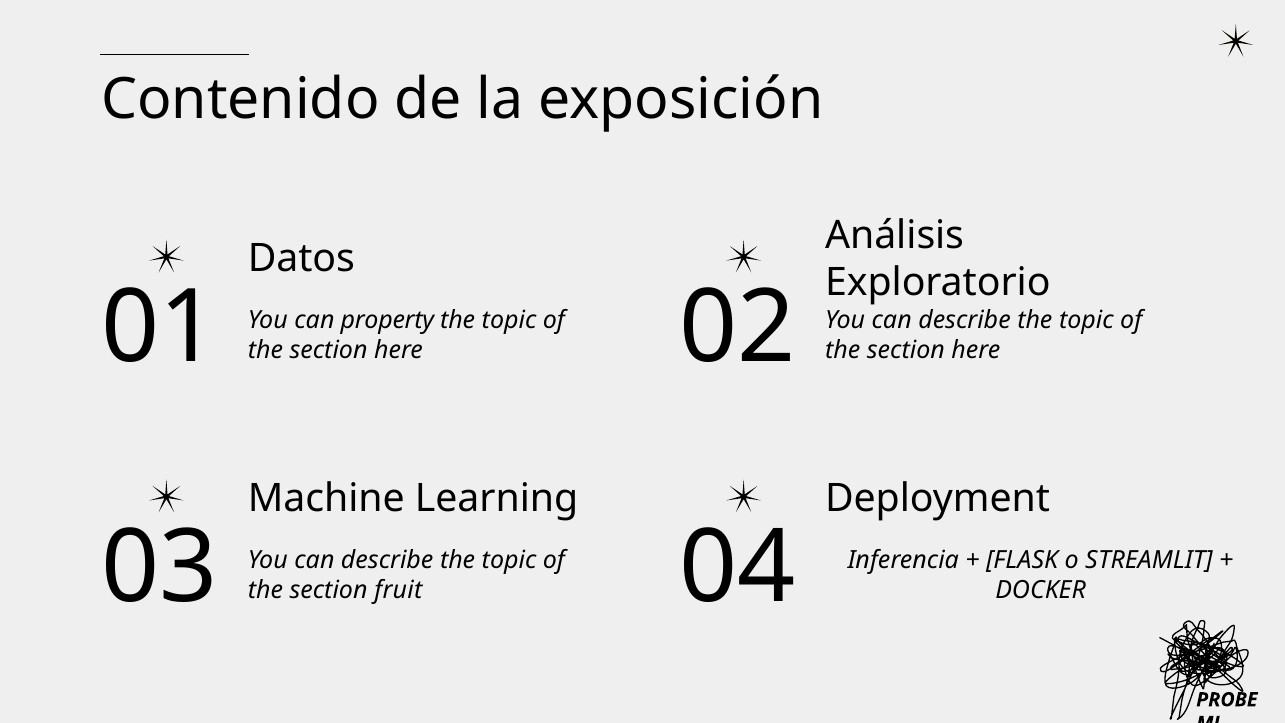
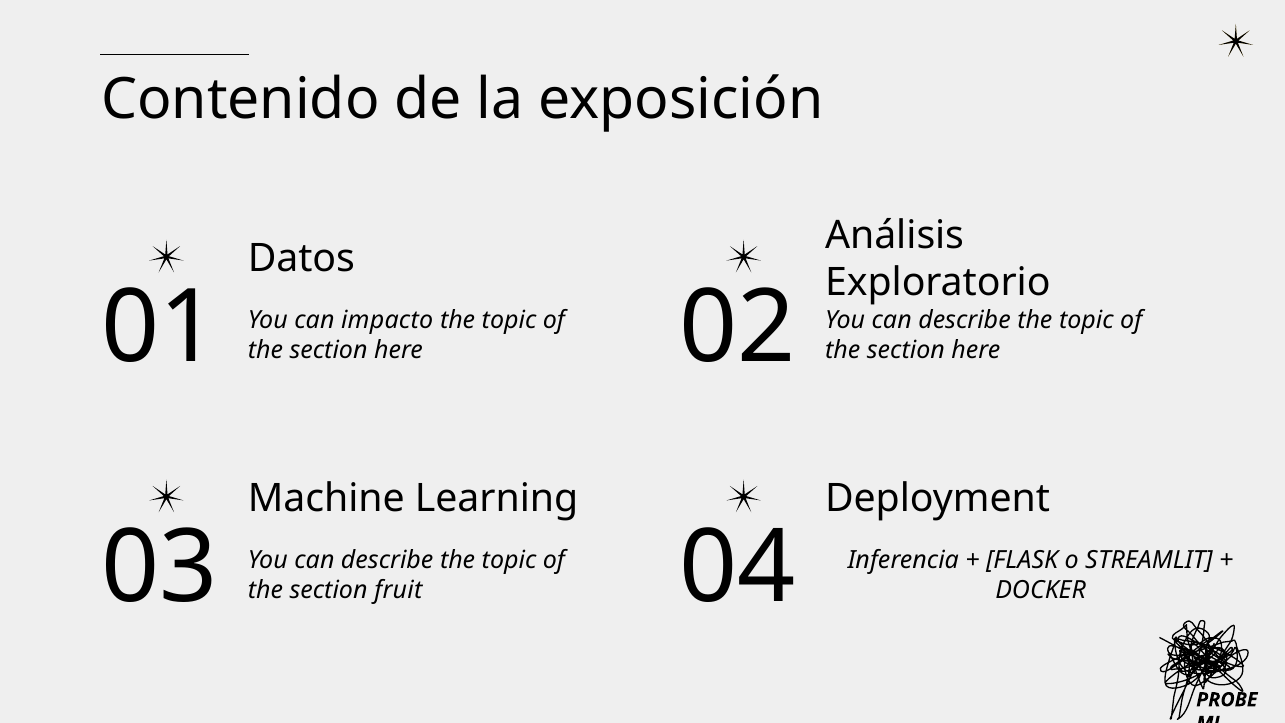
property: property -> impacto
